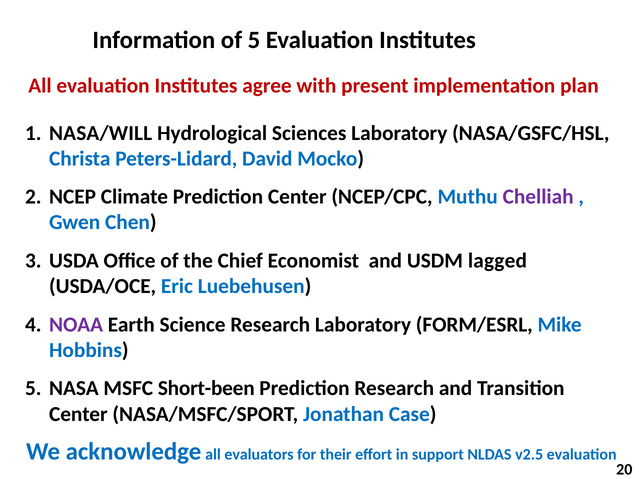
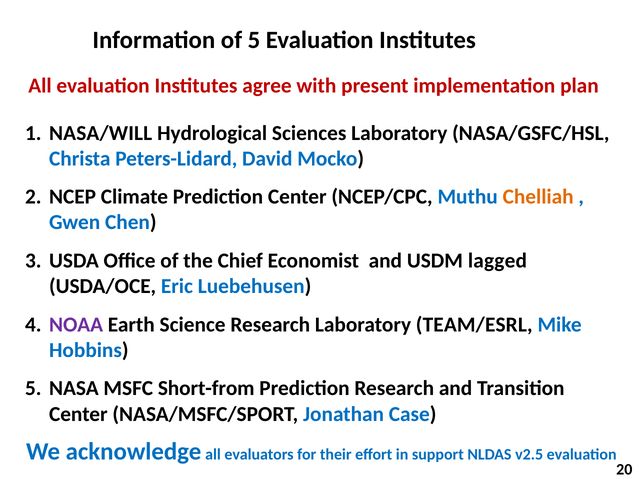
Chelliah colour: purple -> orange
FORM/ESRL: FORM/ESRL -> TEAM/ESRL
Short-been: Short-been -> Short-from
